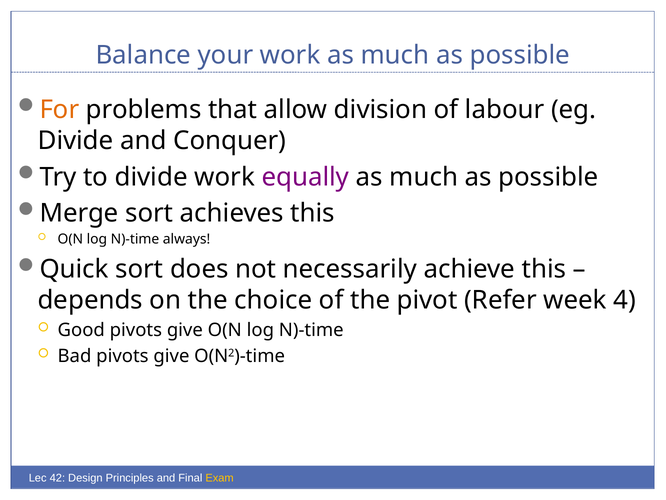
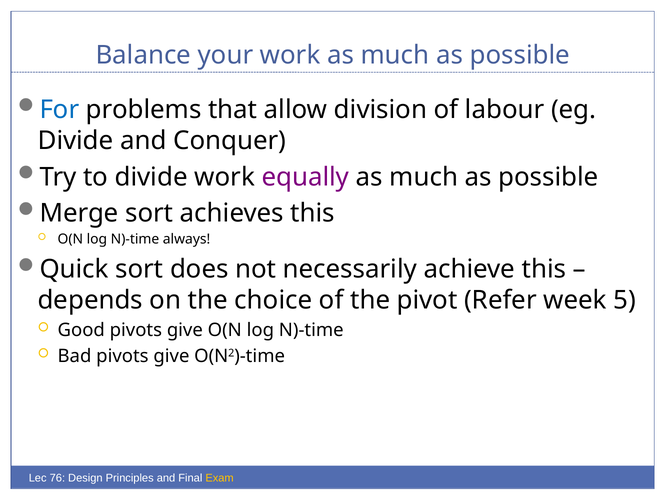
For colour: orange -> blue
4: 4 -> 5
42: 42 -> 76
